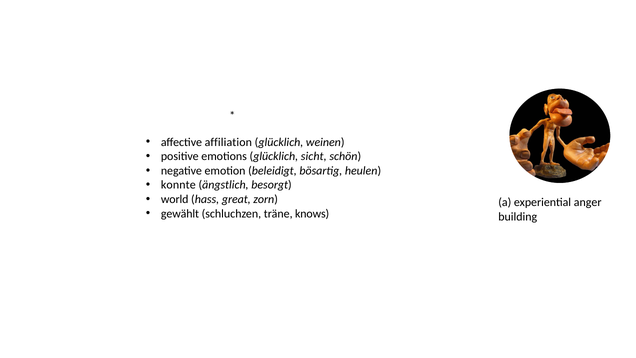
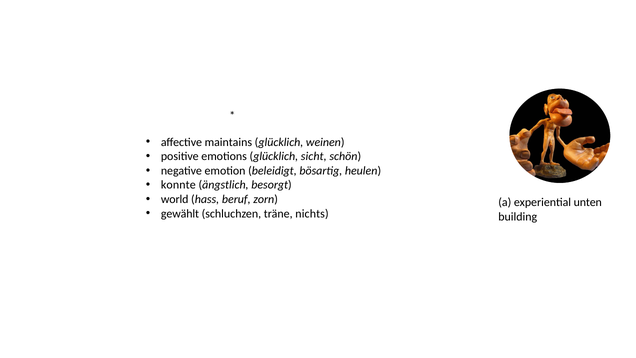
affiliation: affiliation -> maintains
great: great -> beruf
anger: anger -> unten
knows: knows -> nichts
